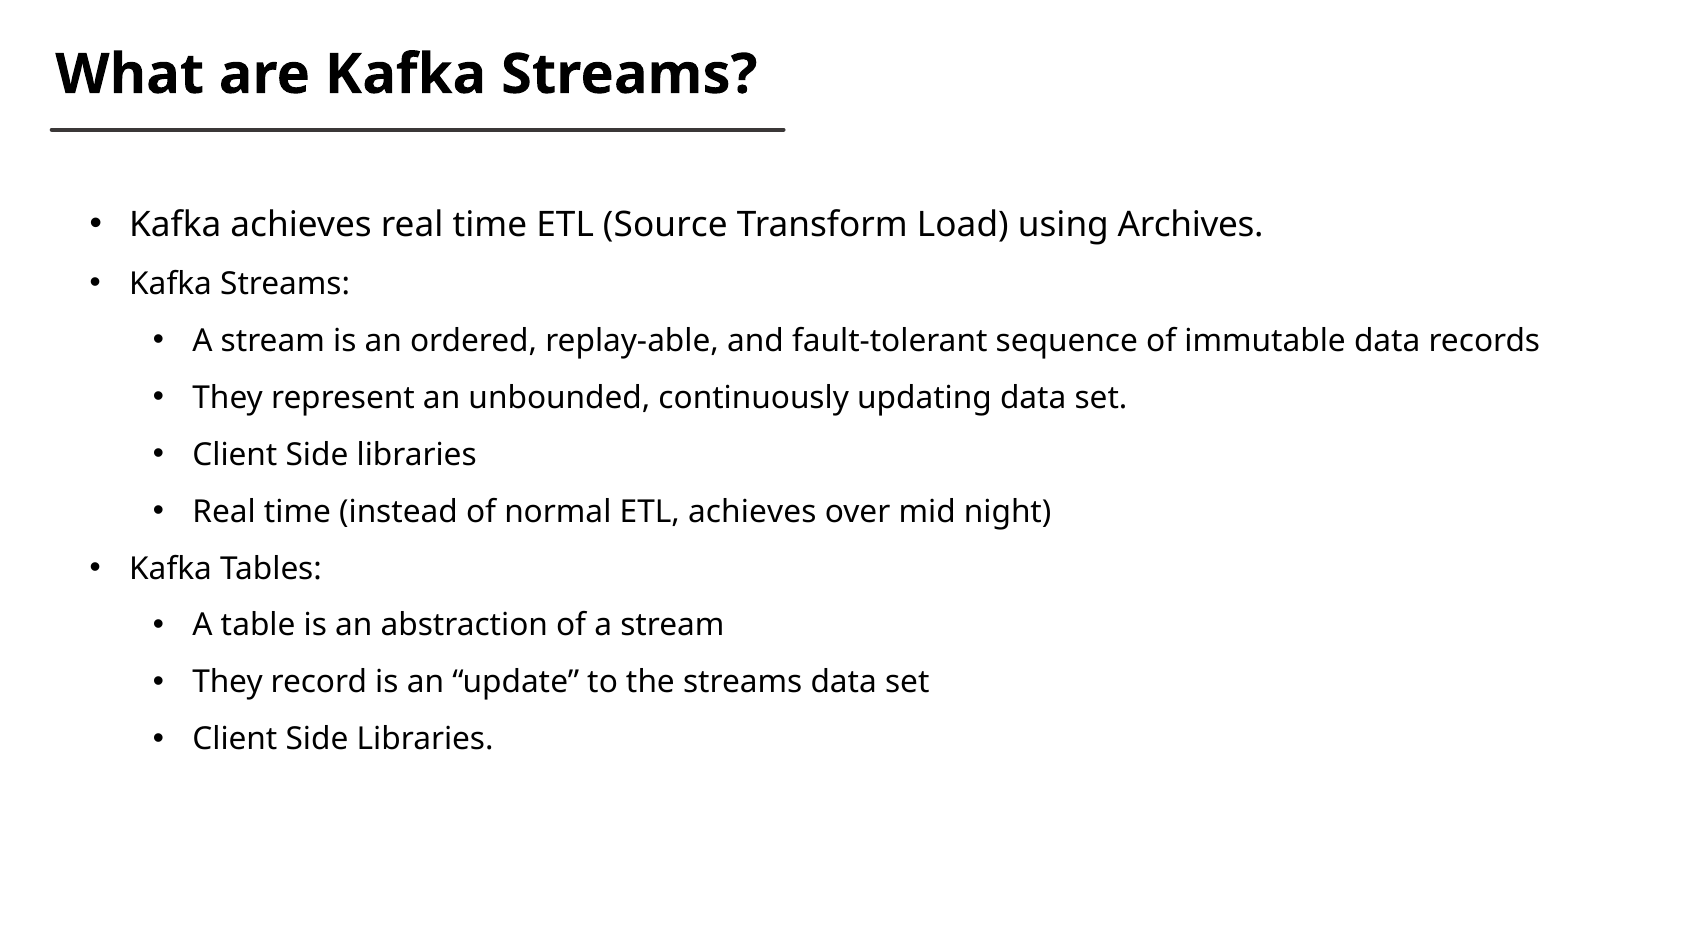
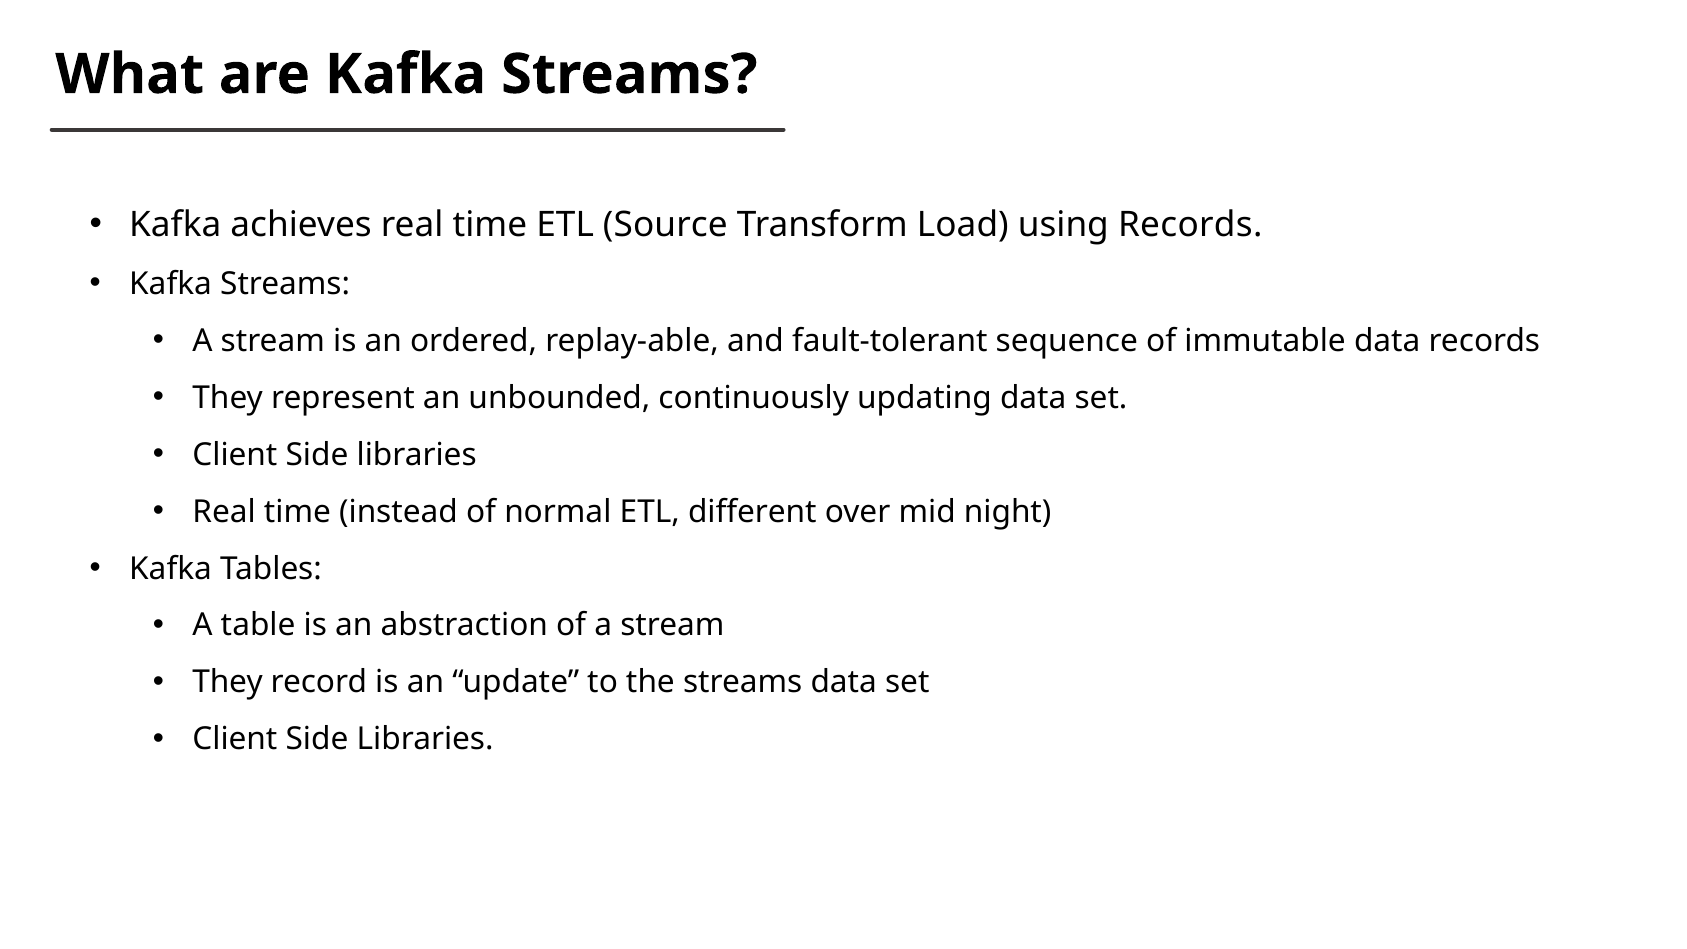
using Archives: Archives -> Records
ETL achieves: achieves -> different
